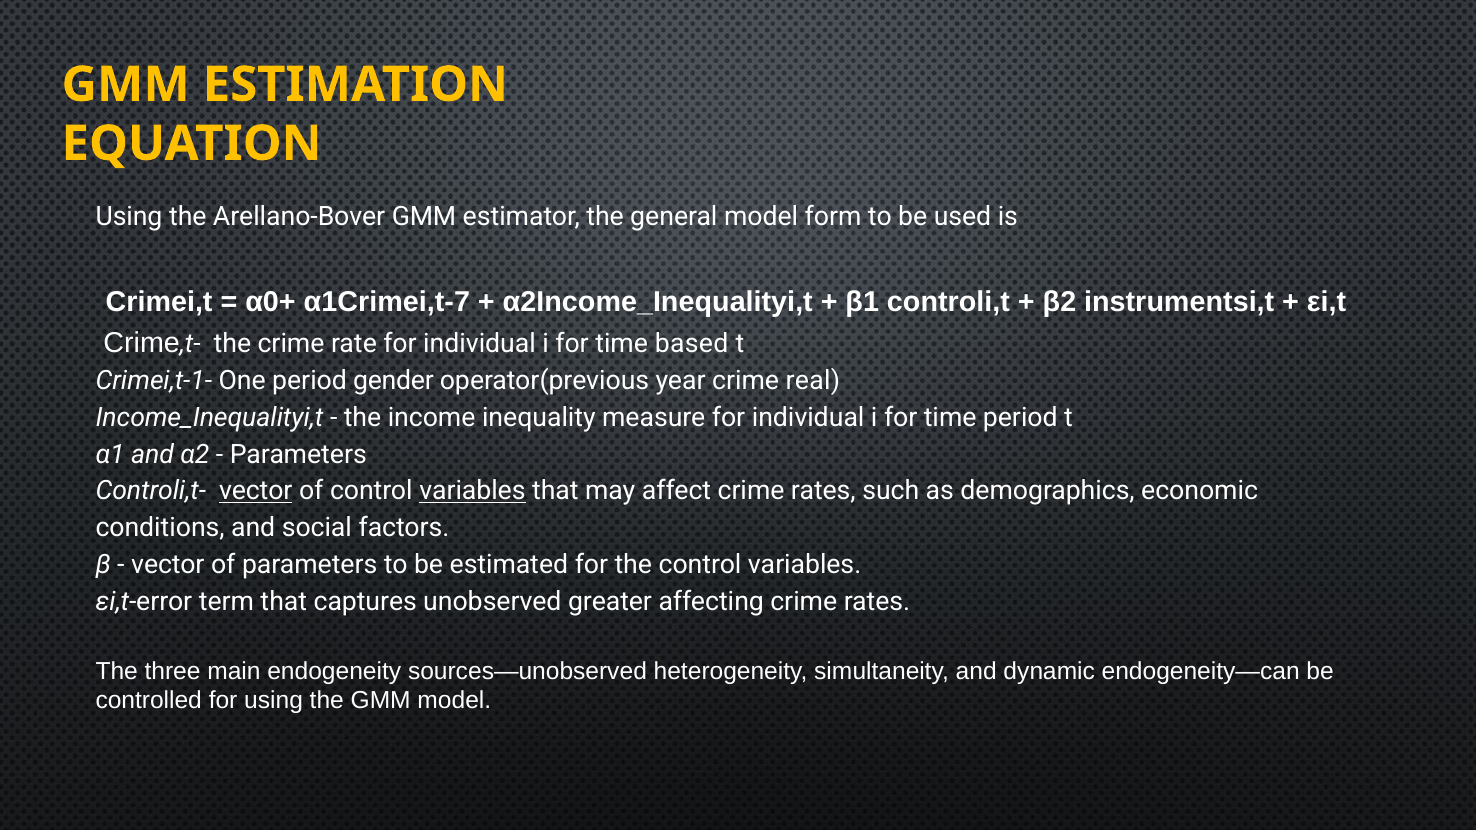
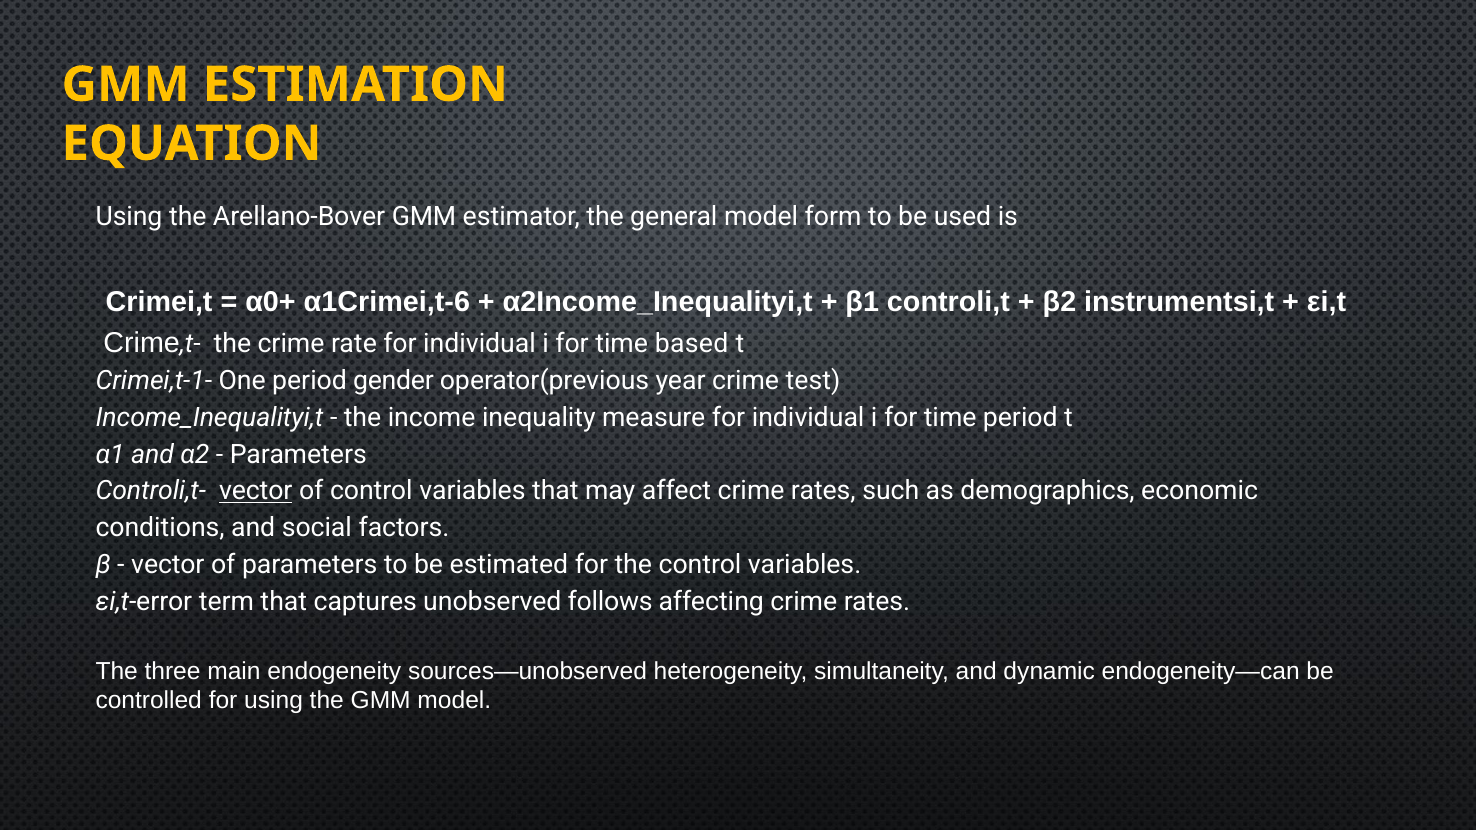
α1Crimei,t-7: α1Crimei,t-7 -> α1Crimei,t-6
real: real -> test
variables at (472, 491) underline: present -> none
greater: greater -> follows
